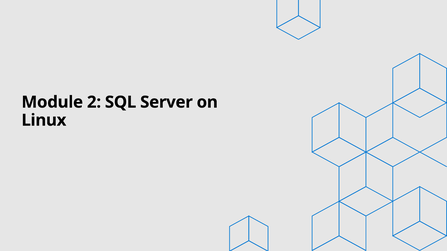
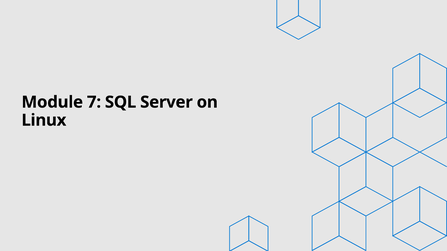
2: 2 -> 7
